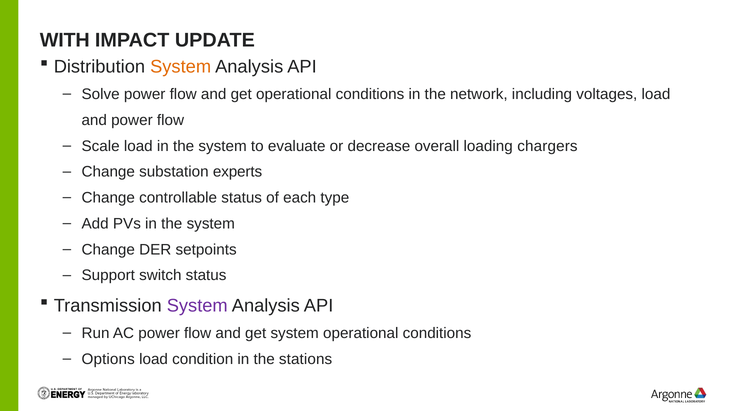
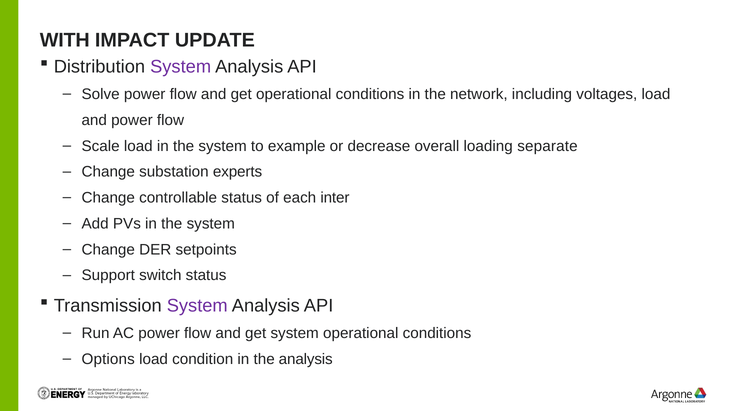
System at (181, 67) colour: orange -> purple
evaluate: evaluate -> example
chargers: chargers -> separate
type: type -> inter
the stations: stations -> analysis
